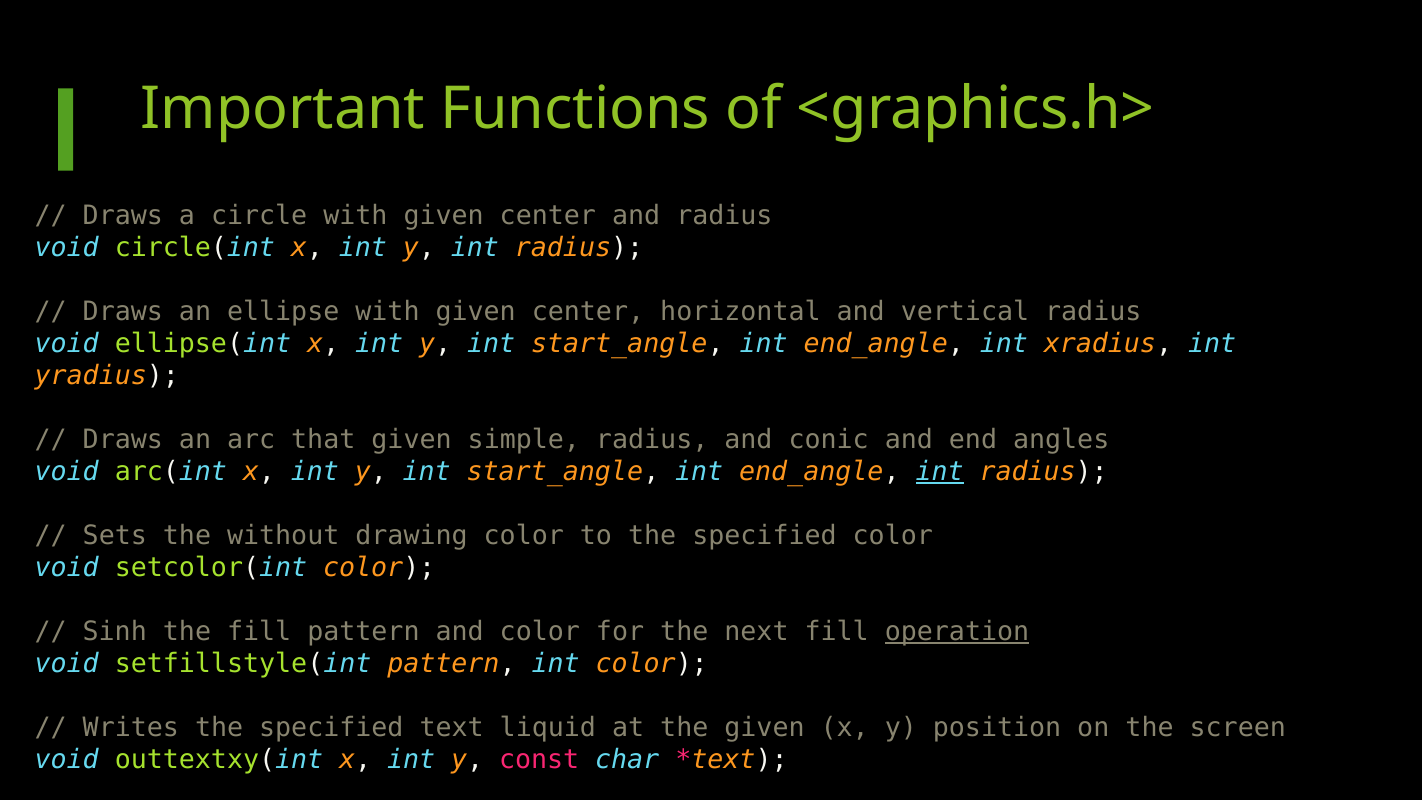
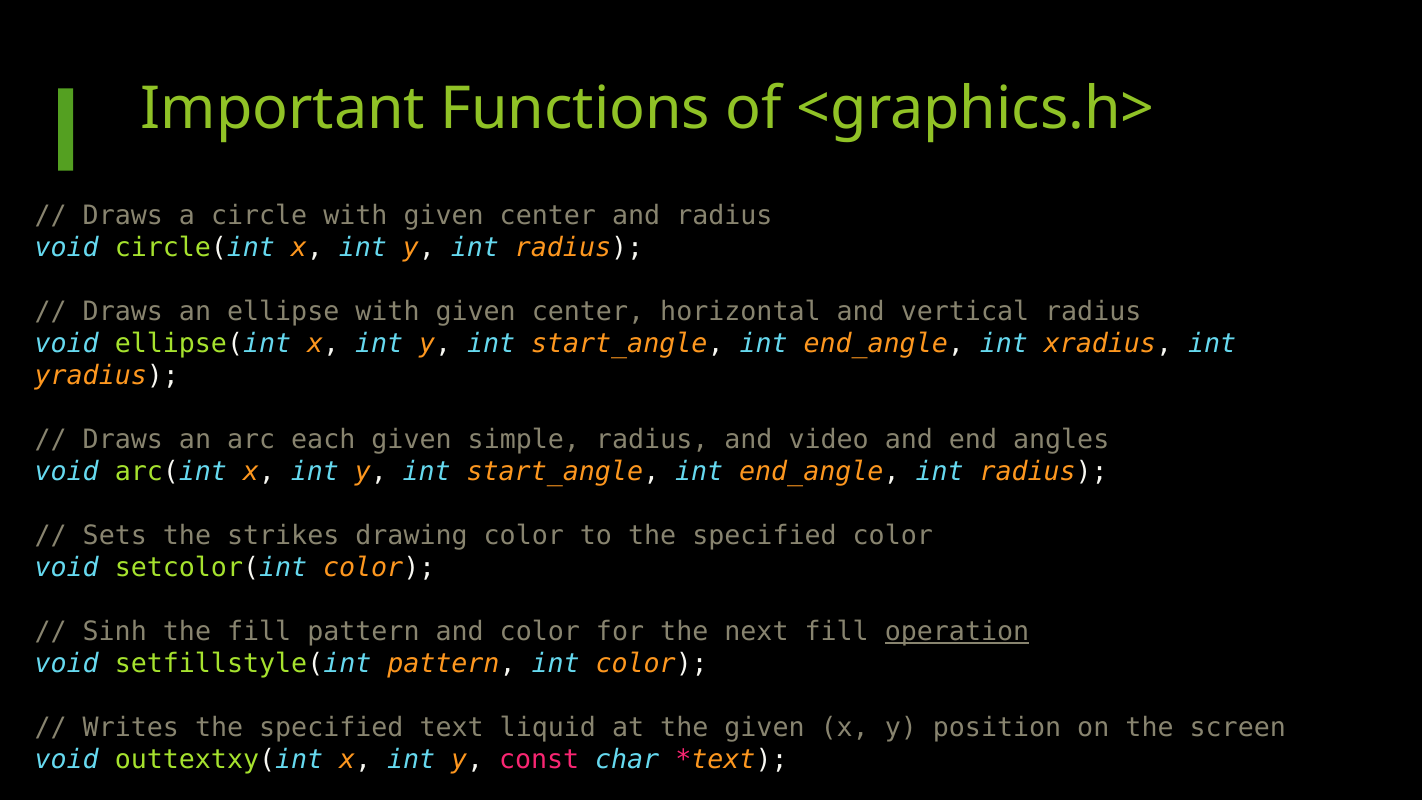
that: that -> each
conic: conic -> video
int at (940, 472) underline: present -> none
without: without -> strikes
